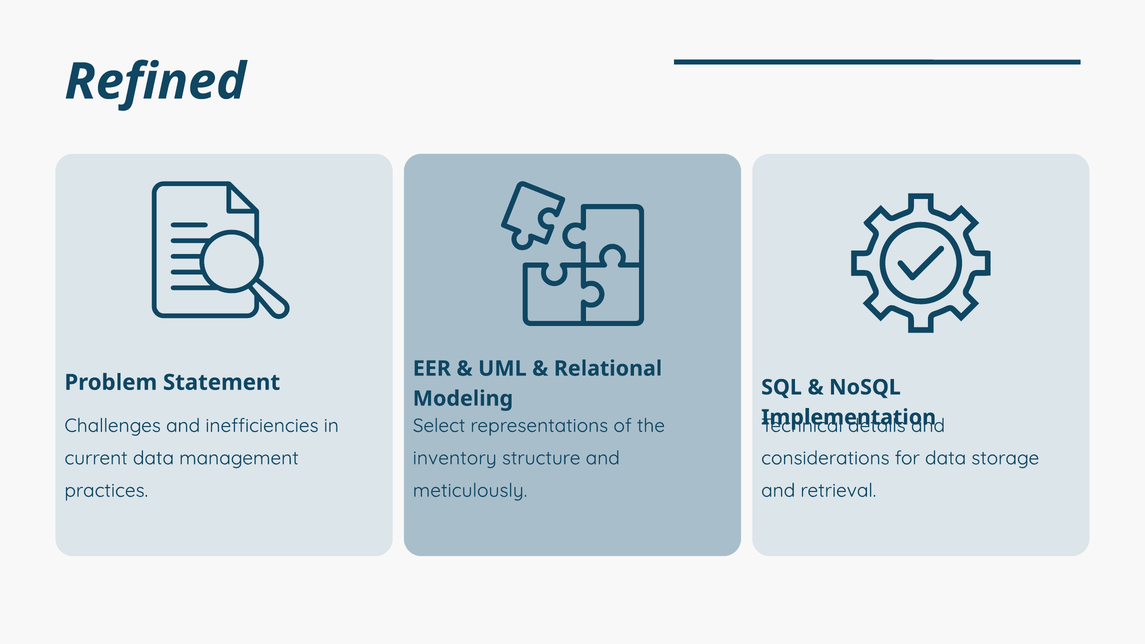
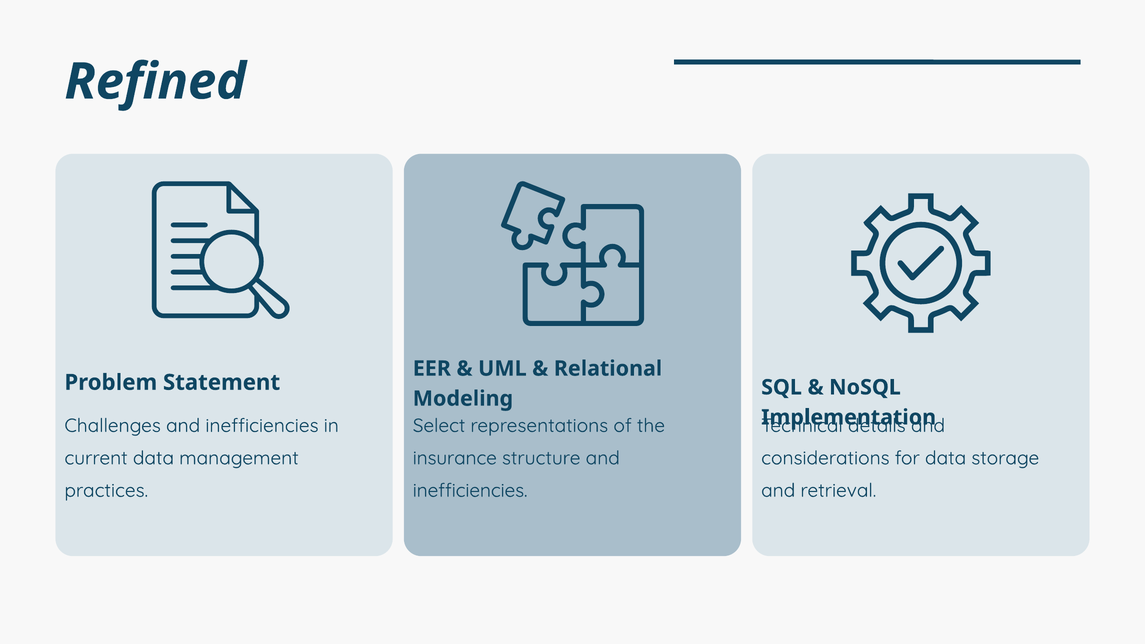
inventory: inventory -> insurance
meticulously at (470, 491): meticulously -> inefficiencies
